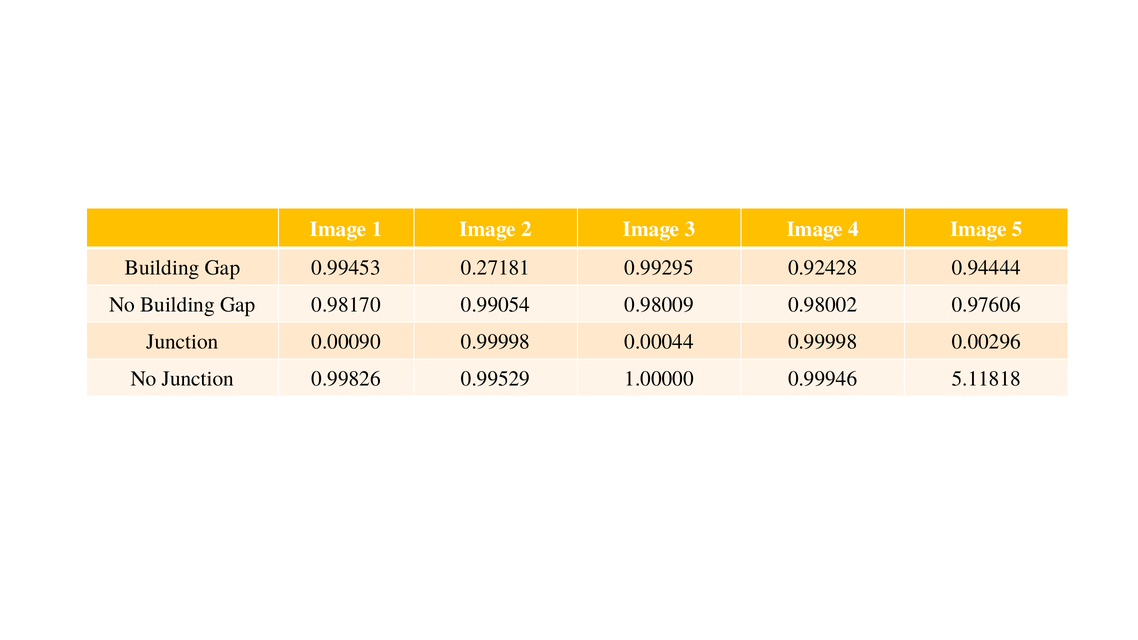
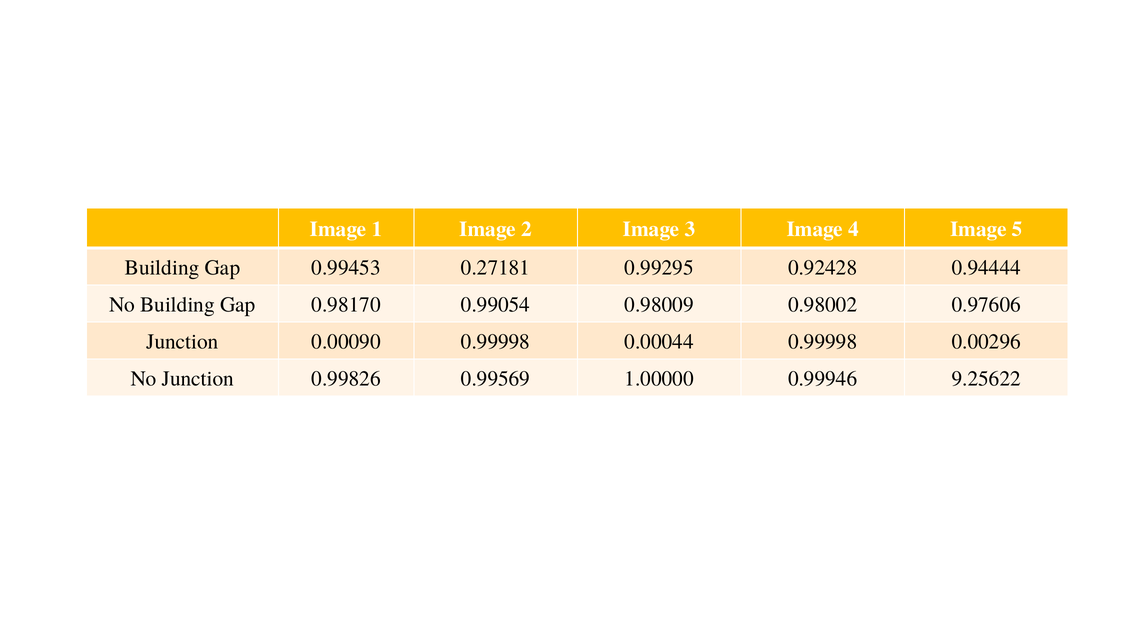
0.99529: 0.99529 -> 0.99569
5.11818: 5.11818 -> 9.25622
